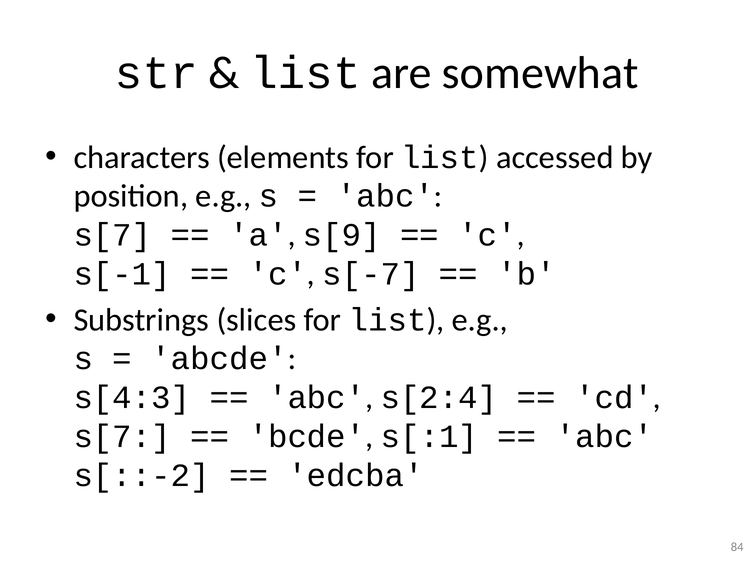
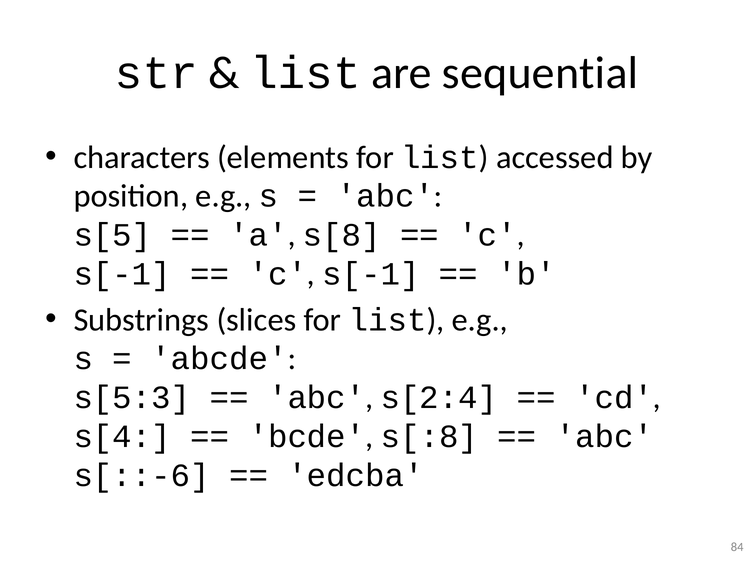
somewhat: somewhat -> sequential
s[7 at (112, 235): s[7 -> s[5
s[9: s[9 -> s[8
s[-7 at (371, 274): s[-7 -> s[-1
s[4:3: s[4:3 -> s[5:3
s[7 at (122, 437): s[7 -> s[4
s[:1: s[:1 -> s[:8
s[::-2: s[::-2 -> s[::-6
